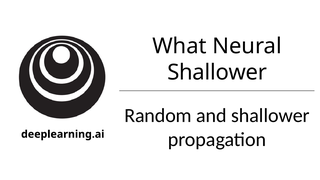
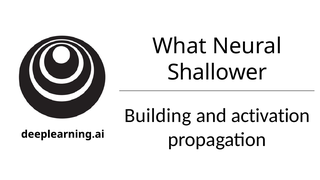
Random: Random -> Building
and shallower: shallower -> activation
